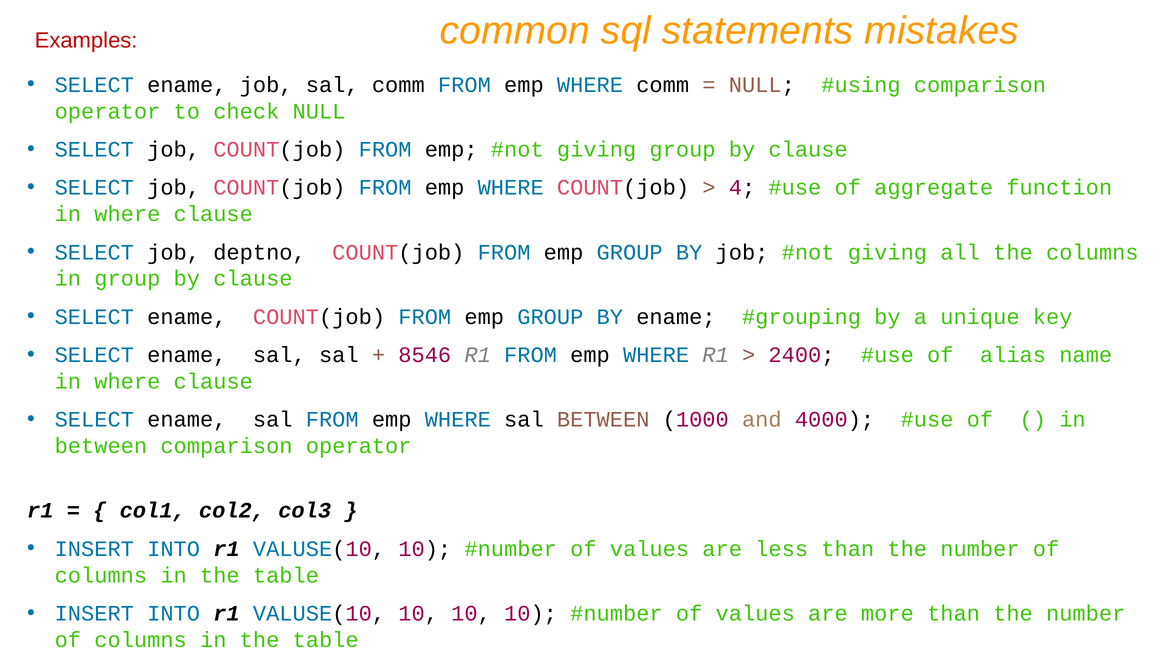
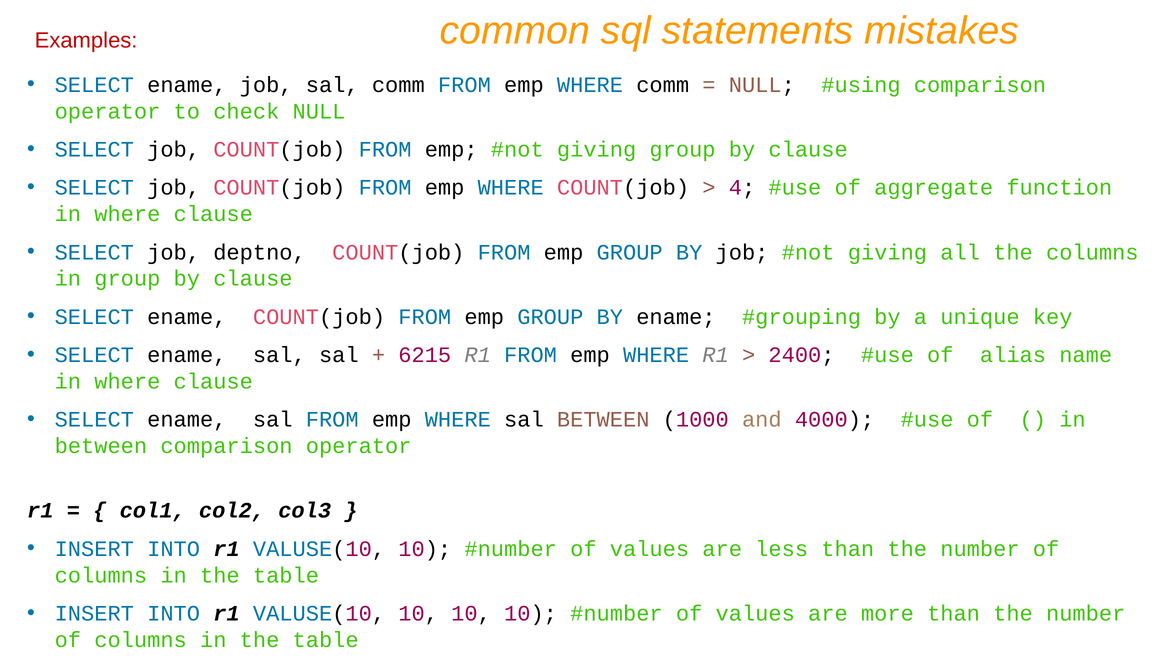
8546: 8546 -> 6215
